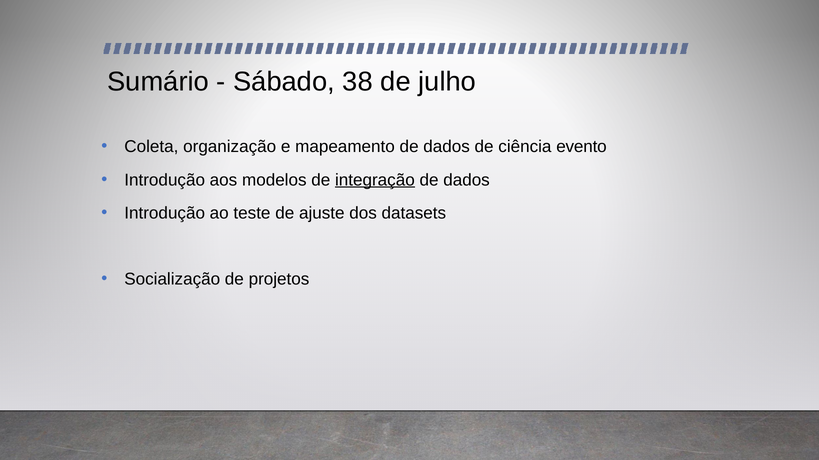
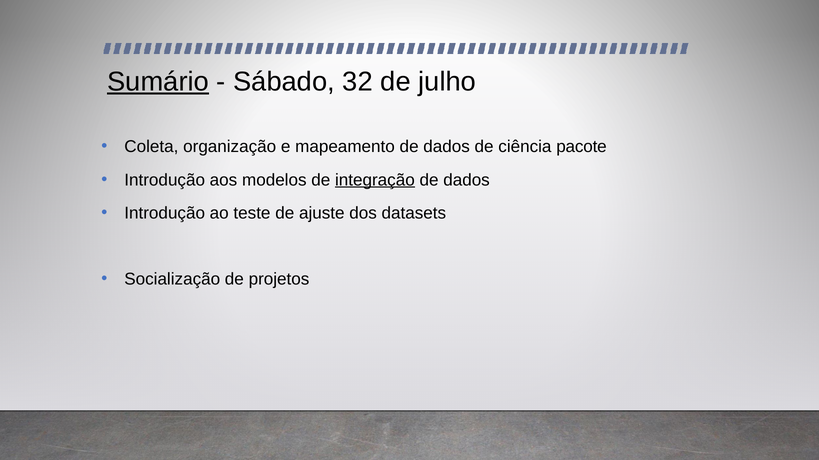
Sumário underline: none -> present
38: 38 -> 32
evento: evento -> pacote
